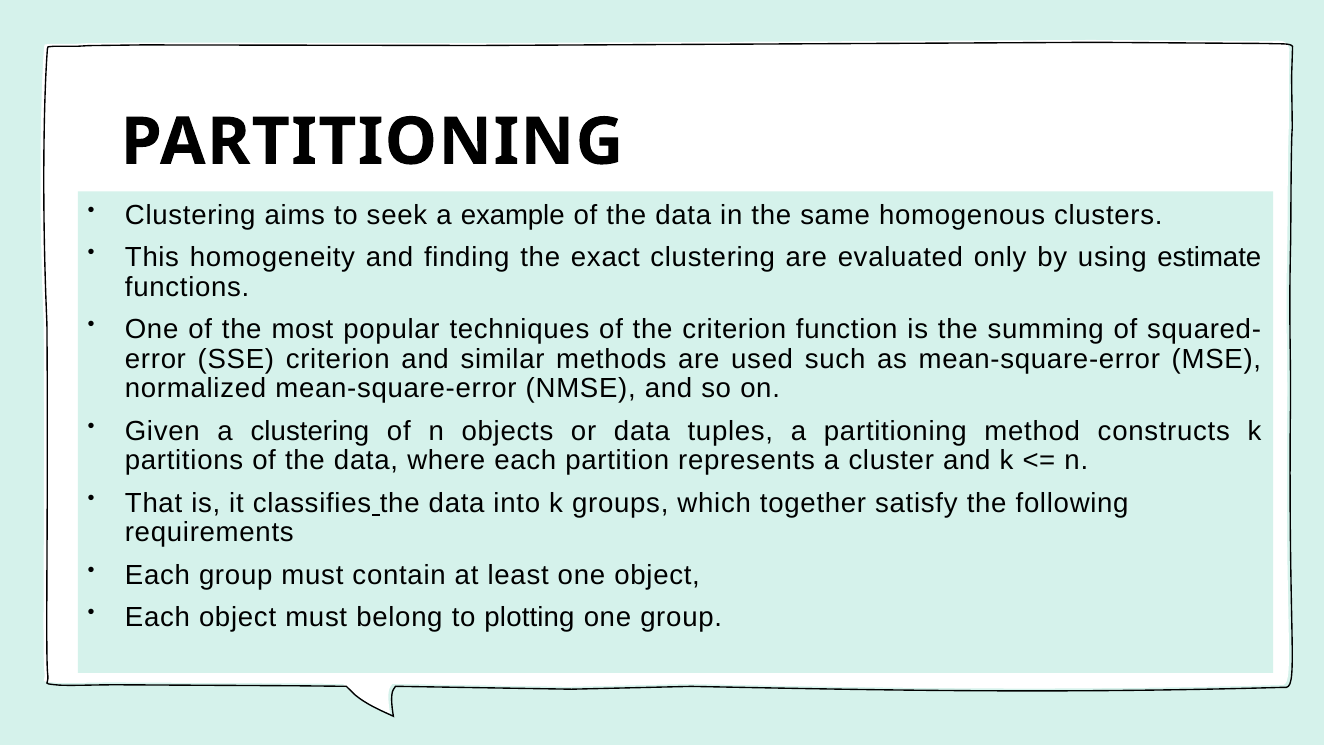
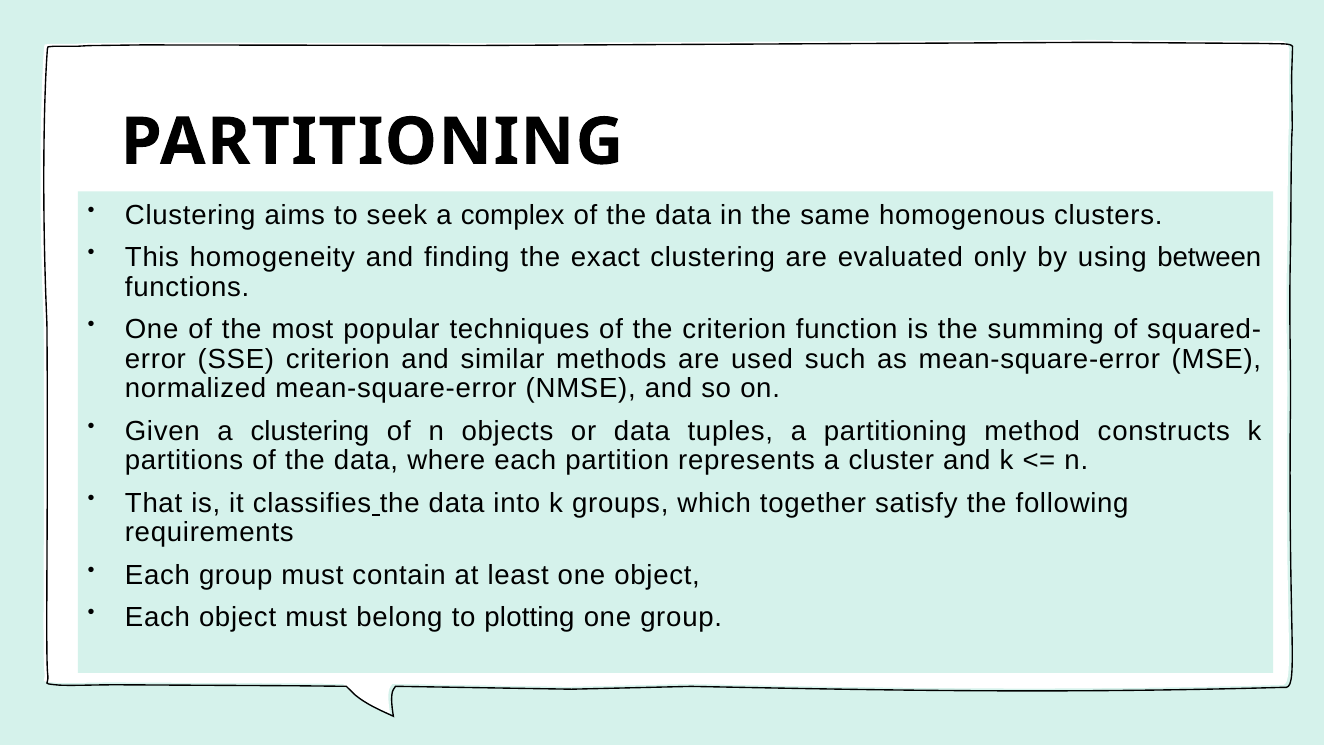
example: example -> complex
estimate: estimate -> between
